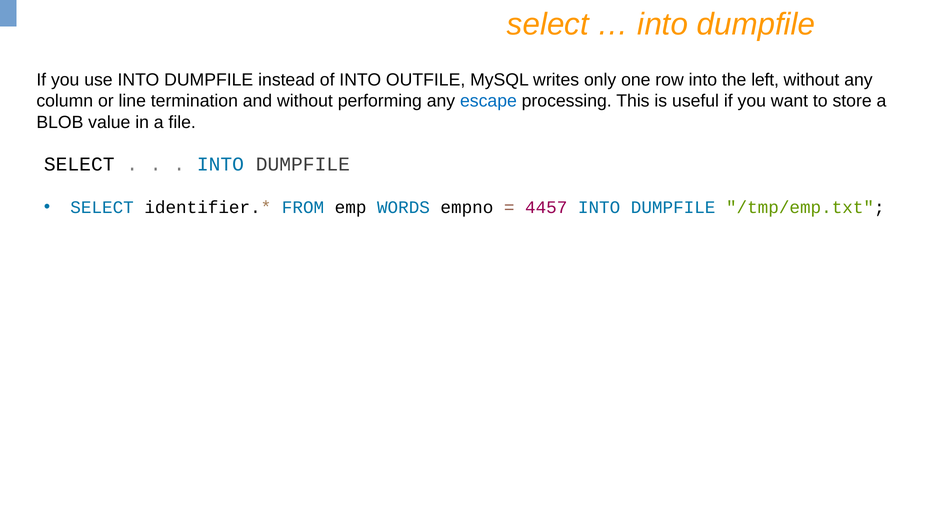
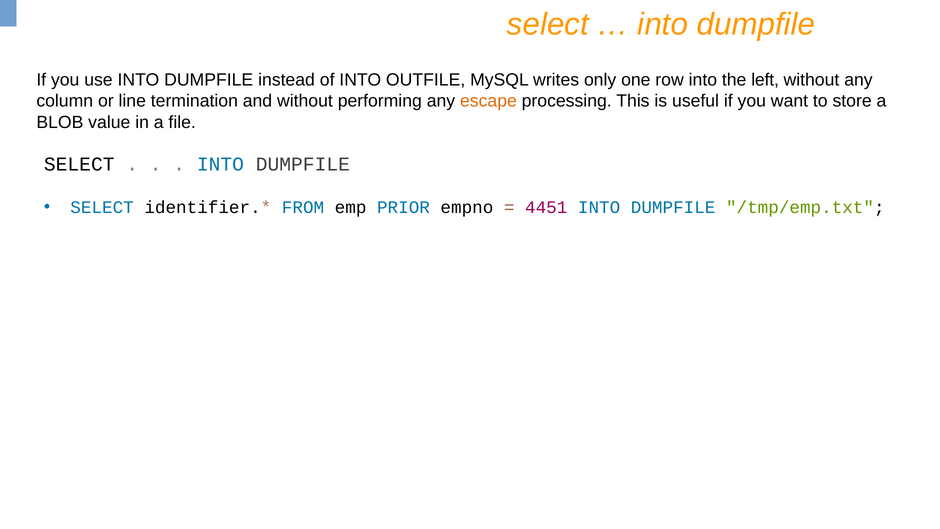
escape colour: blue -> orange
WORDS: WORDS -> PRIOR
4457: 4457 -> 4451
